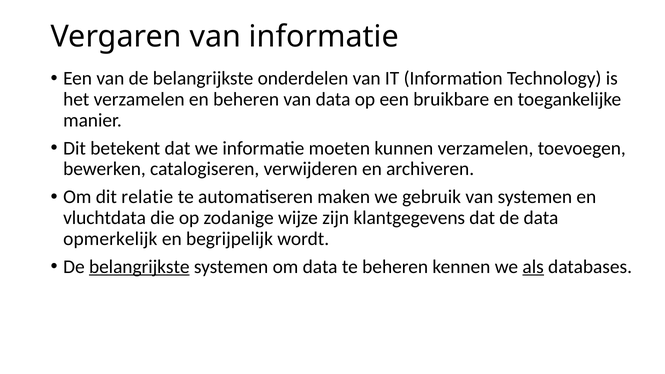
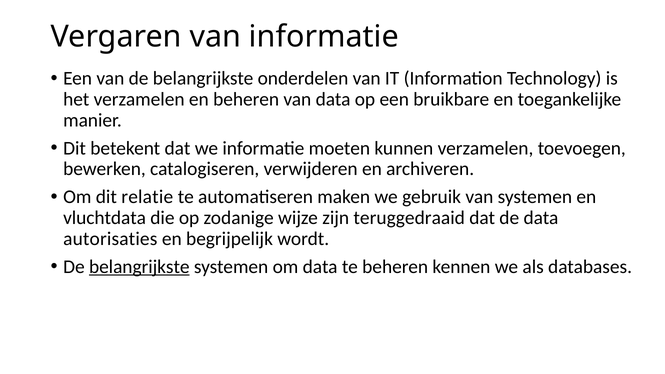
klantgegevens: klantgegevens -> teruggedraaid
opmerkelijk: opmerkelijk -> autorisaties
als underline: present -> none
